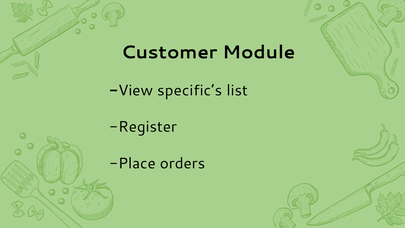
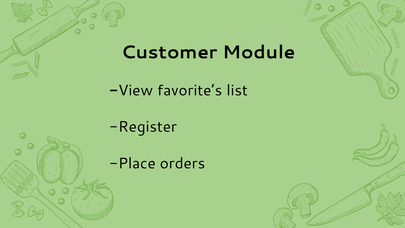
specific’s: specific’s -> favorite’s
